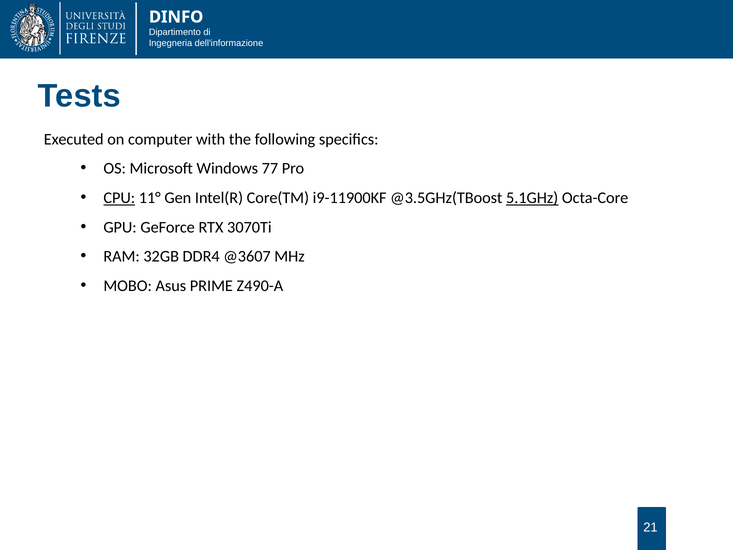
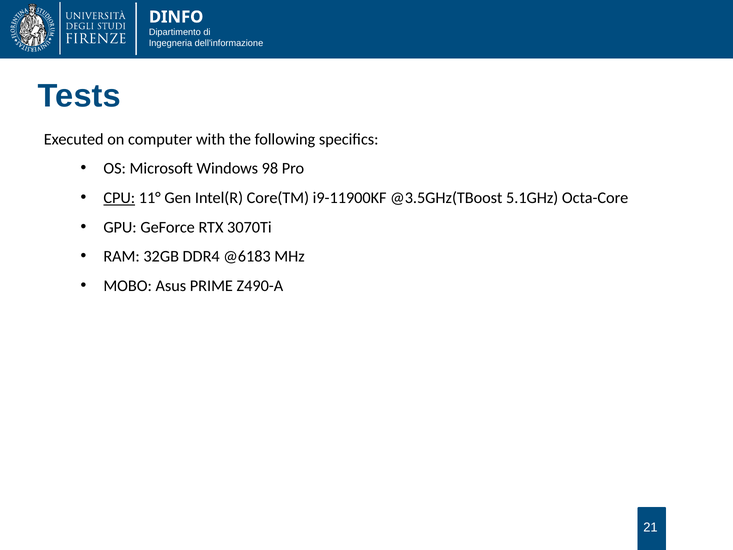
77: 77 -> 98
5.1GHz underline: present -> none
@3607: @3607 -> @6183
